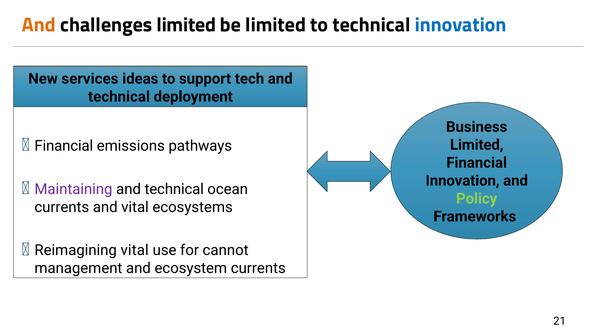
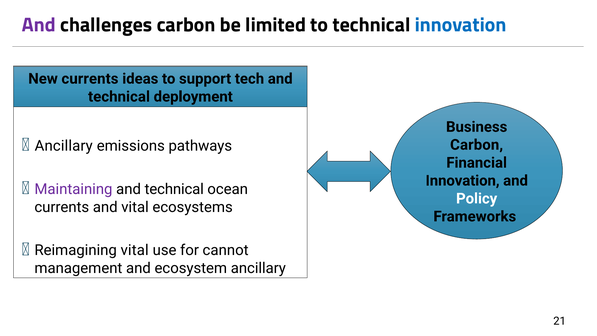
And at (39, 25) colour: orange -> purple
challenges limited: limited -> carbon
New services: services -> currents
Financial at (64, 146): Financial -> Ancillary
Limited at (477, 145): Limited -> Carbon
Policy colour: light green -> white
ecosystem currents: currents -> ancillary
